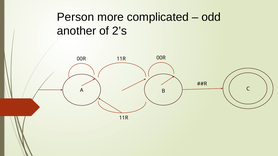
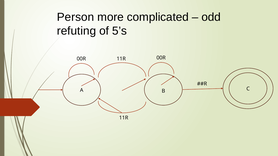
another: another -> refuting
2’s: 2’s -> 5’s
